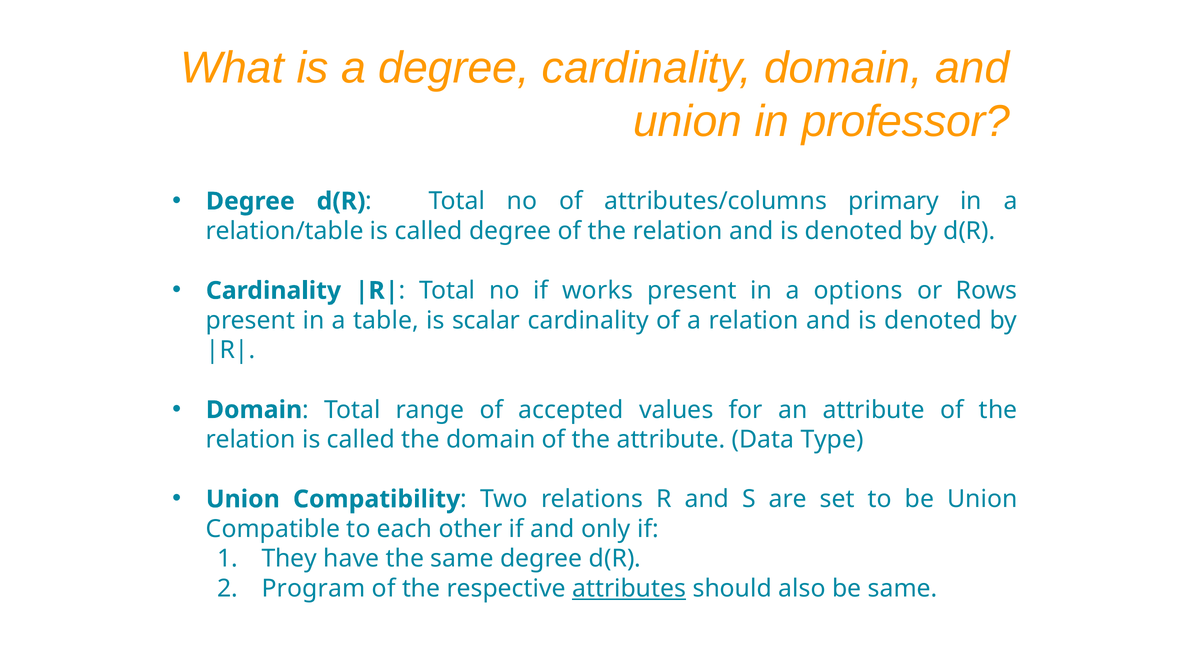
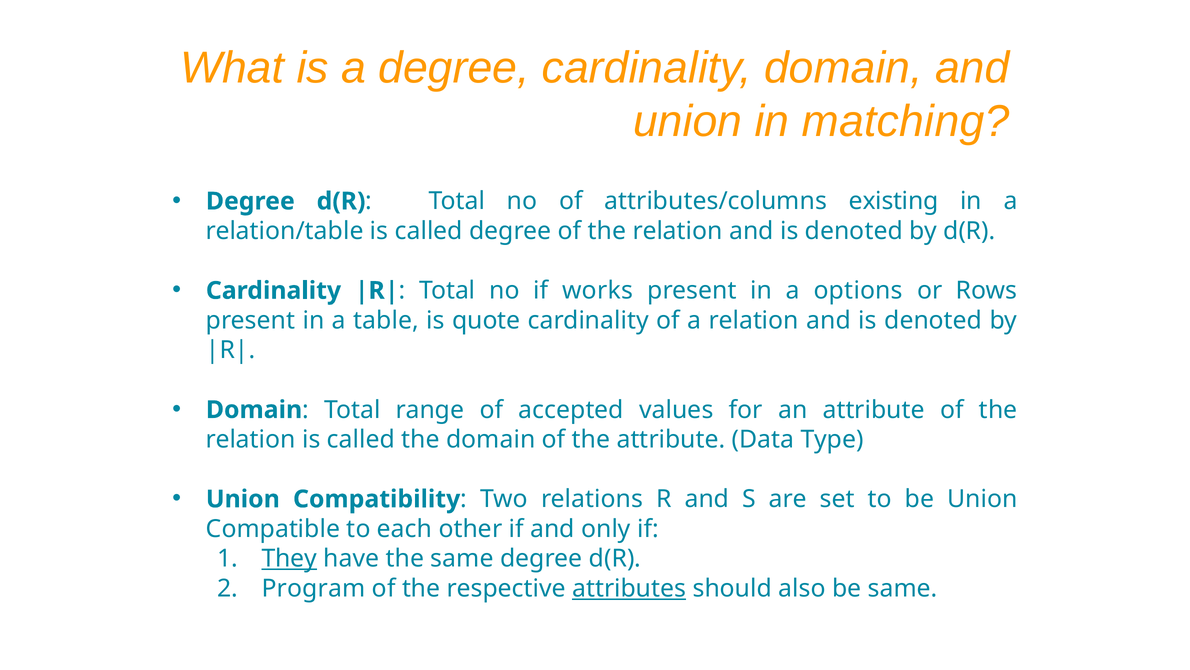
professor: professor -> matching
primary: primary -> existing
scalar: scalar -> quote
They underline: none -> present
